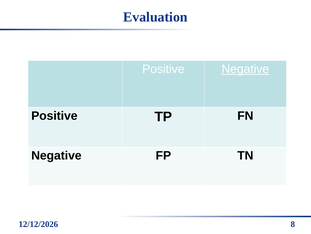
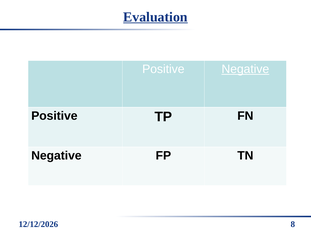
Evaluation underline: none -> present
